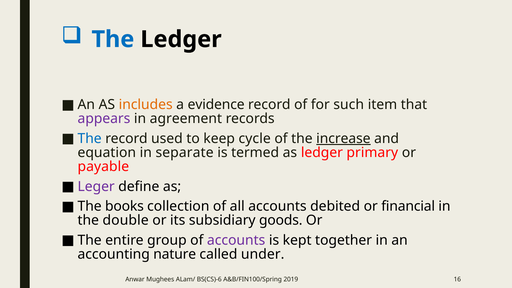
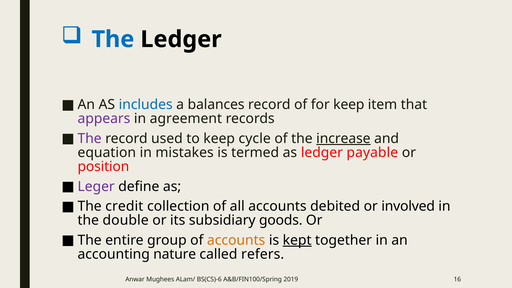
includes colour: orange -> blue
evidence: evidence -> balances
for such: such -> keep
The at (90, 138) colour: blue -> purple
separate: separate -> mistakes
primary: primary -> payable
payable: payable -> position
books: books -> credit
financial: financial -> involved
accounts at (236, 240) colour: purple -> orange
kept underline: none -> present
under: under -> refers
